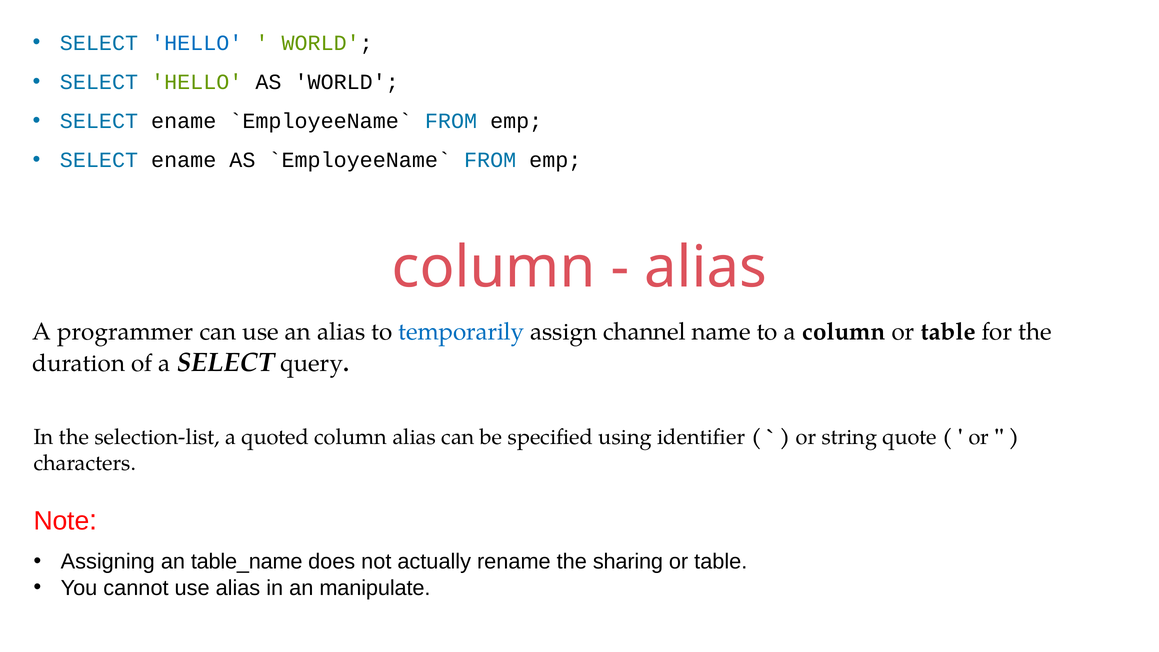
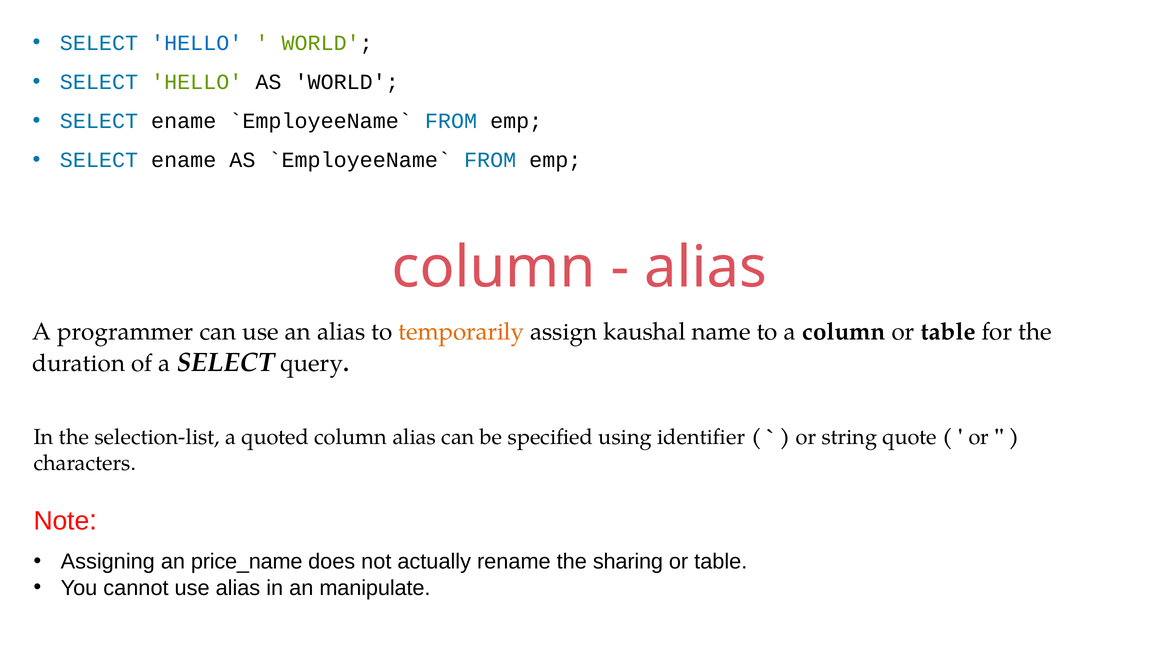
temporarily colour: blue -> orange
channel: channel -> kaushal
table_name: table_name -> price_name
